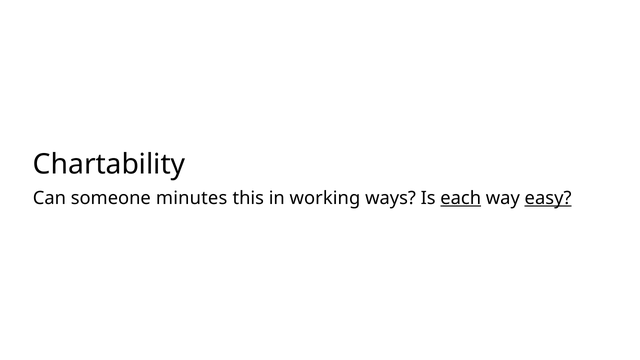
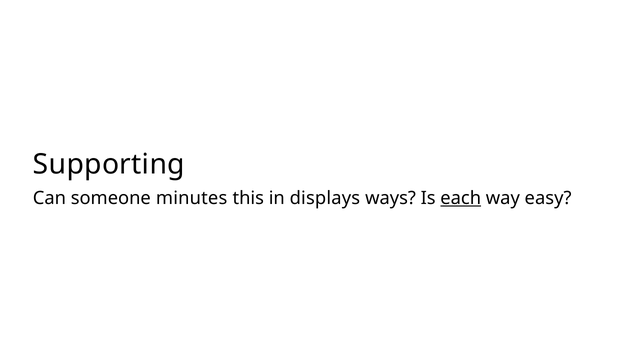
Chartability: Chartability -> Supporting
working: working -> displays
easy underline: present -> none
